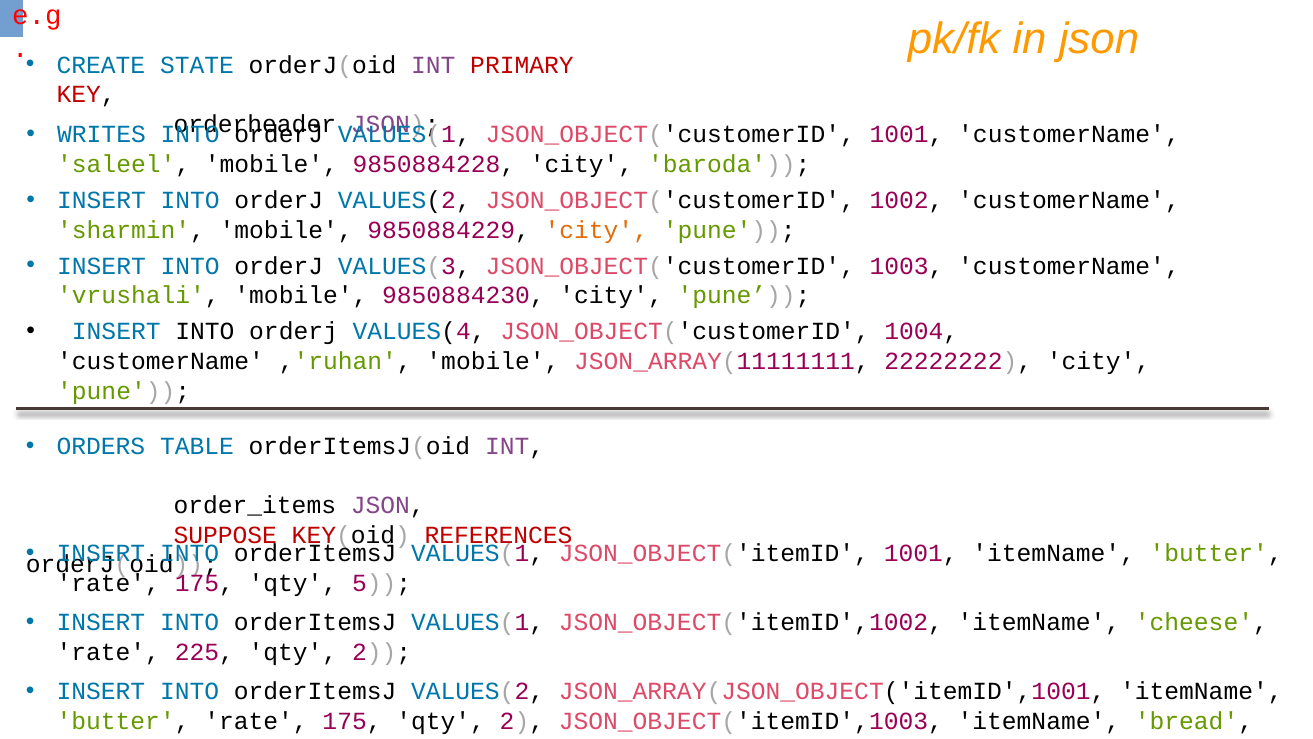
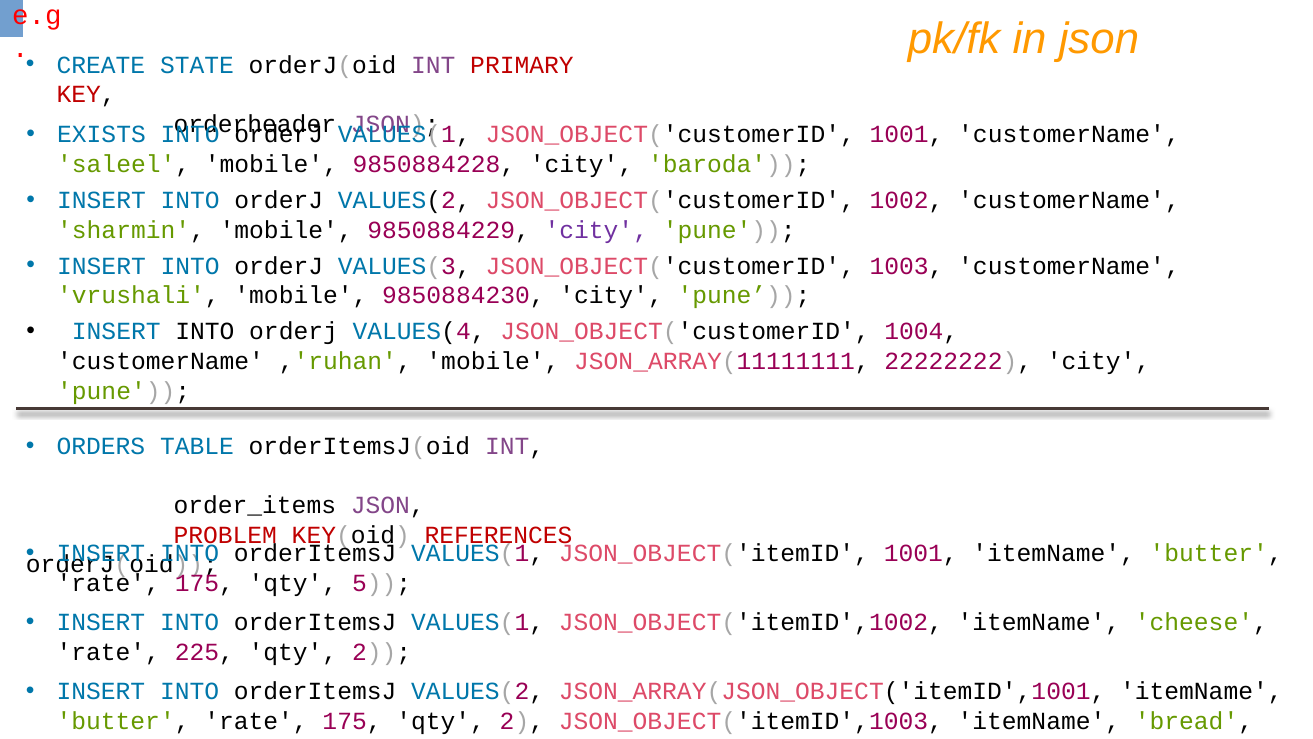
WRITES: WRITES -> EXISTS
city at (596, 230) colour: orange -> purple
SUPPOSE: SUPPOSE -> PROBLEM
